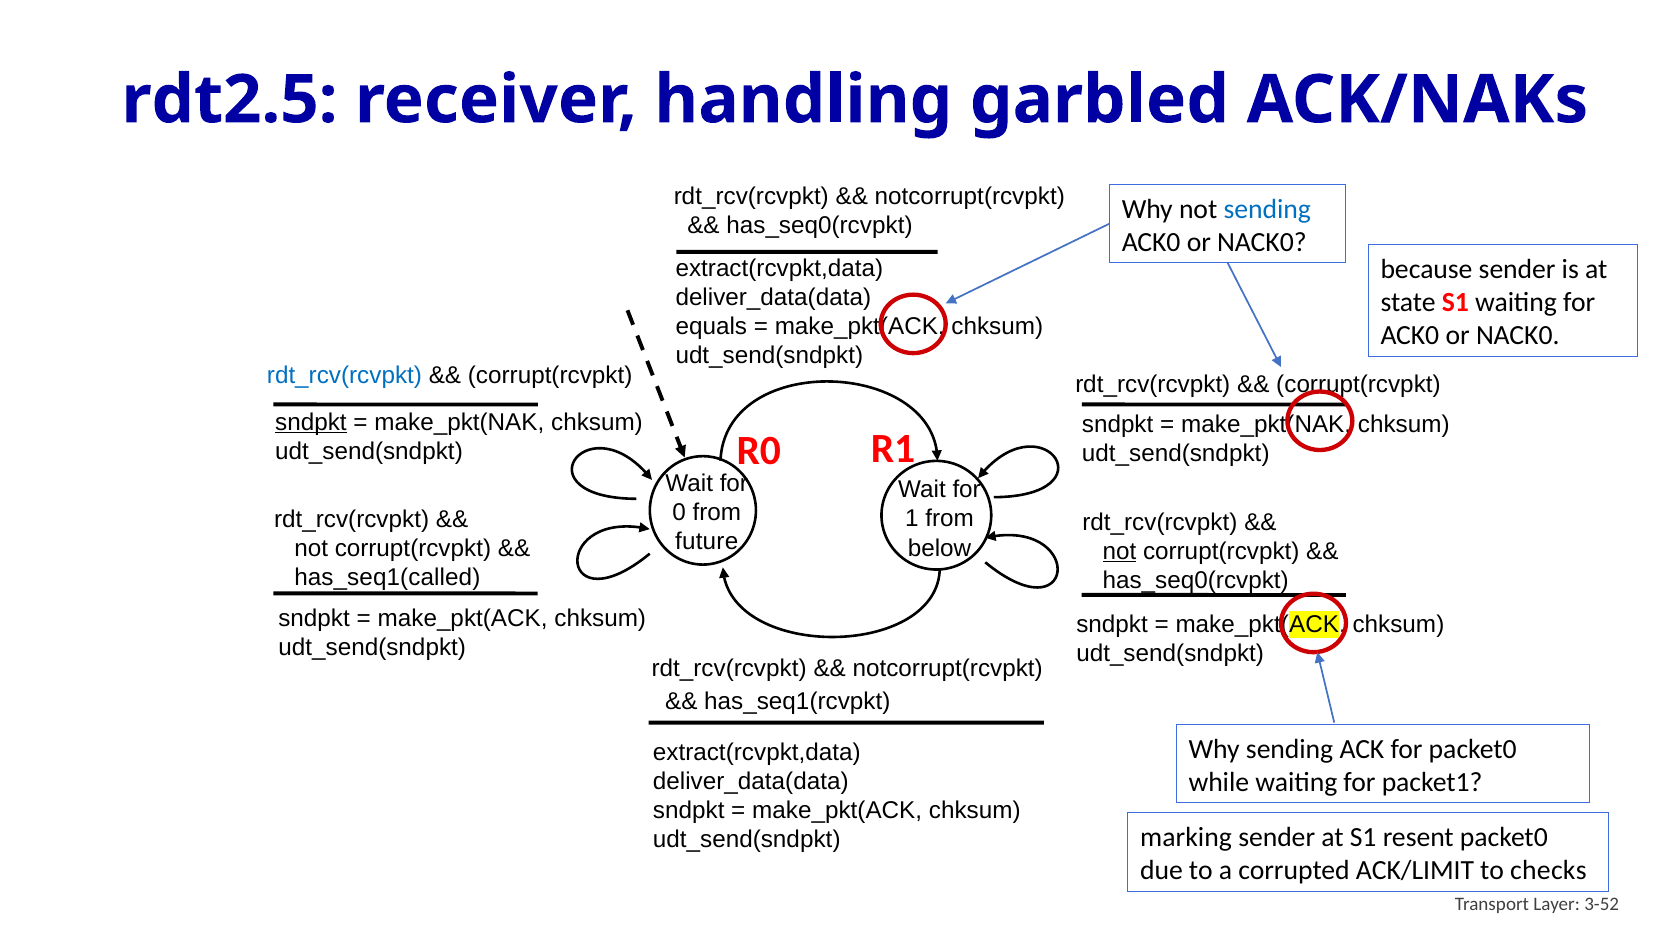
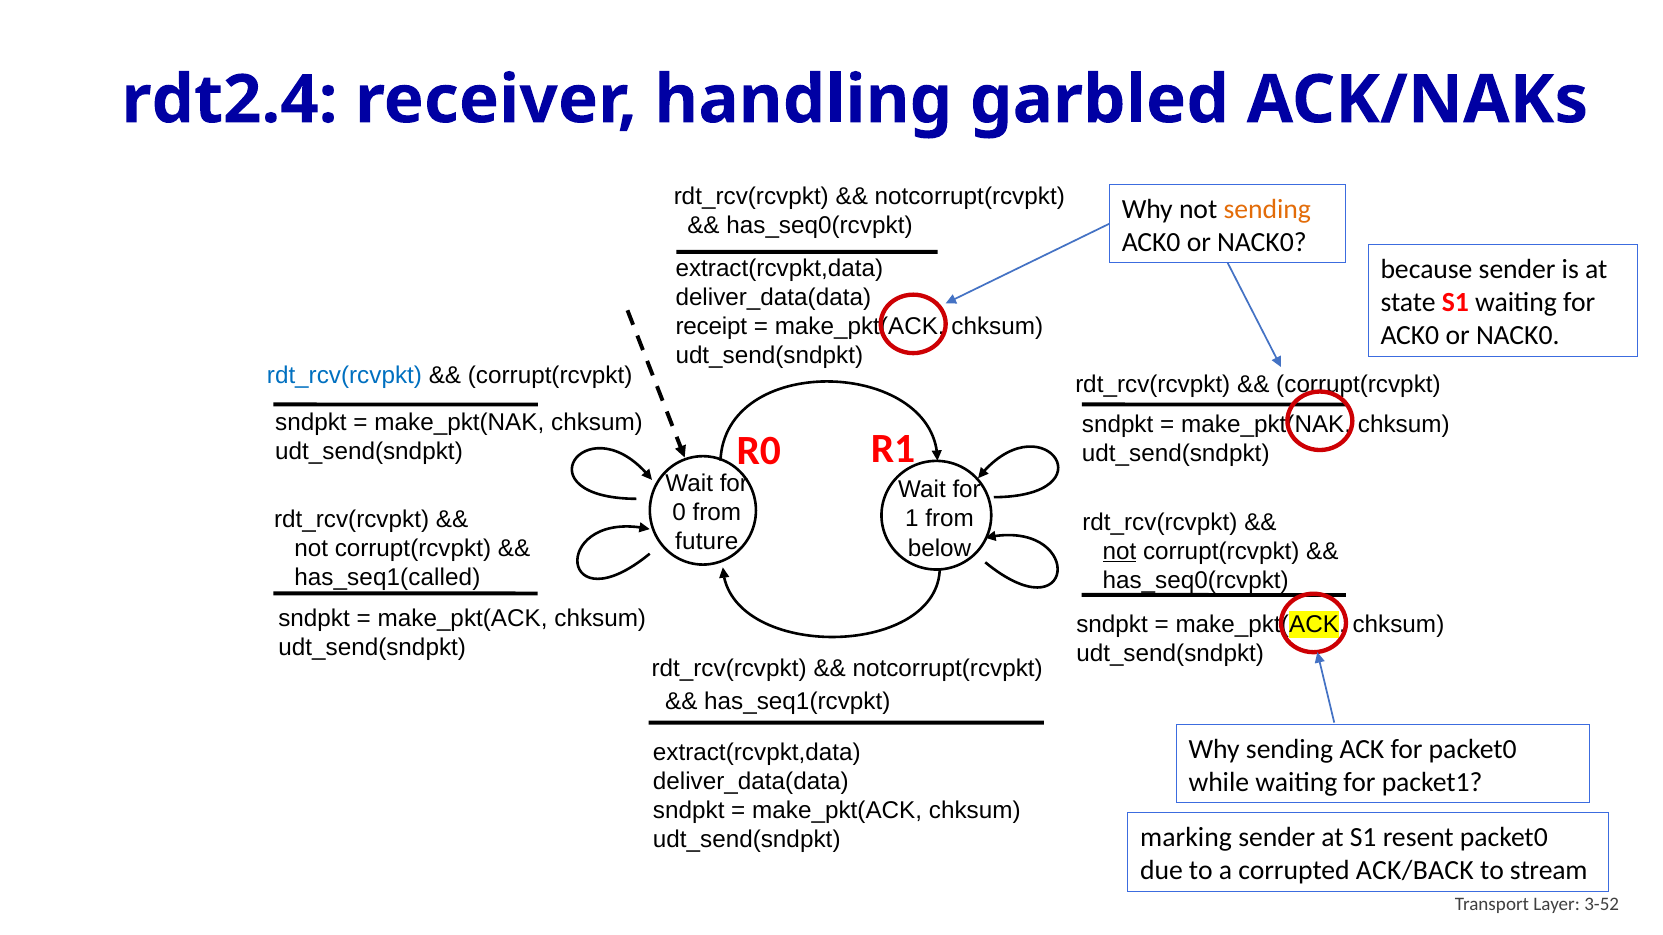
rdt2.5: rdt2.5 -> rdt2.4
sending at (1267, 209) colour: blue -> orange
equals: equals -> receipt
sndpkt at (311, 422) underline: present -> none
ACK/LIMIT: ACK/LIMIT -> ACK/BACK
checks: checks -> stream
